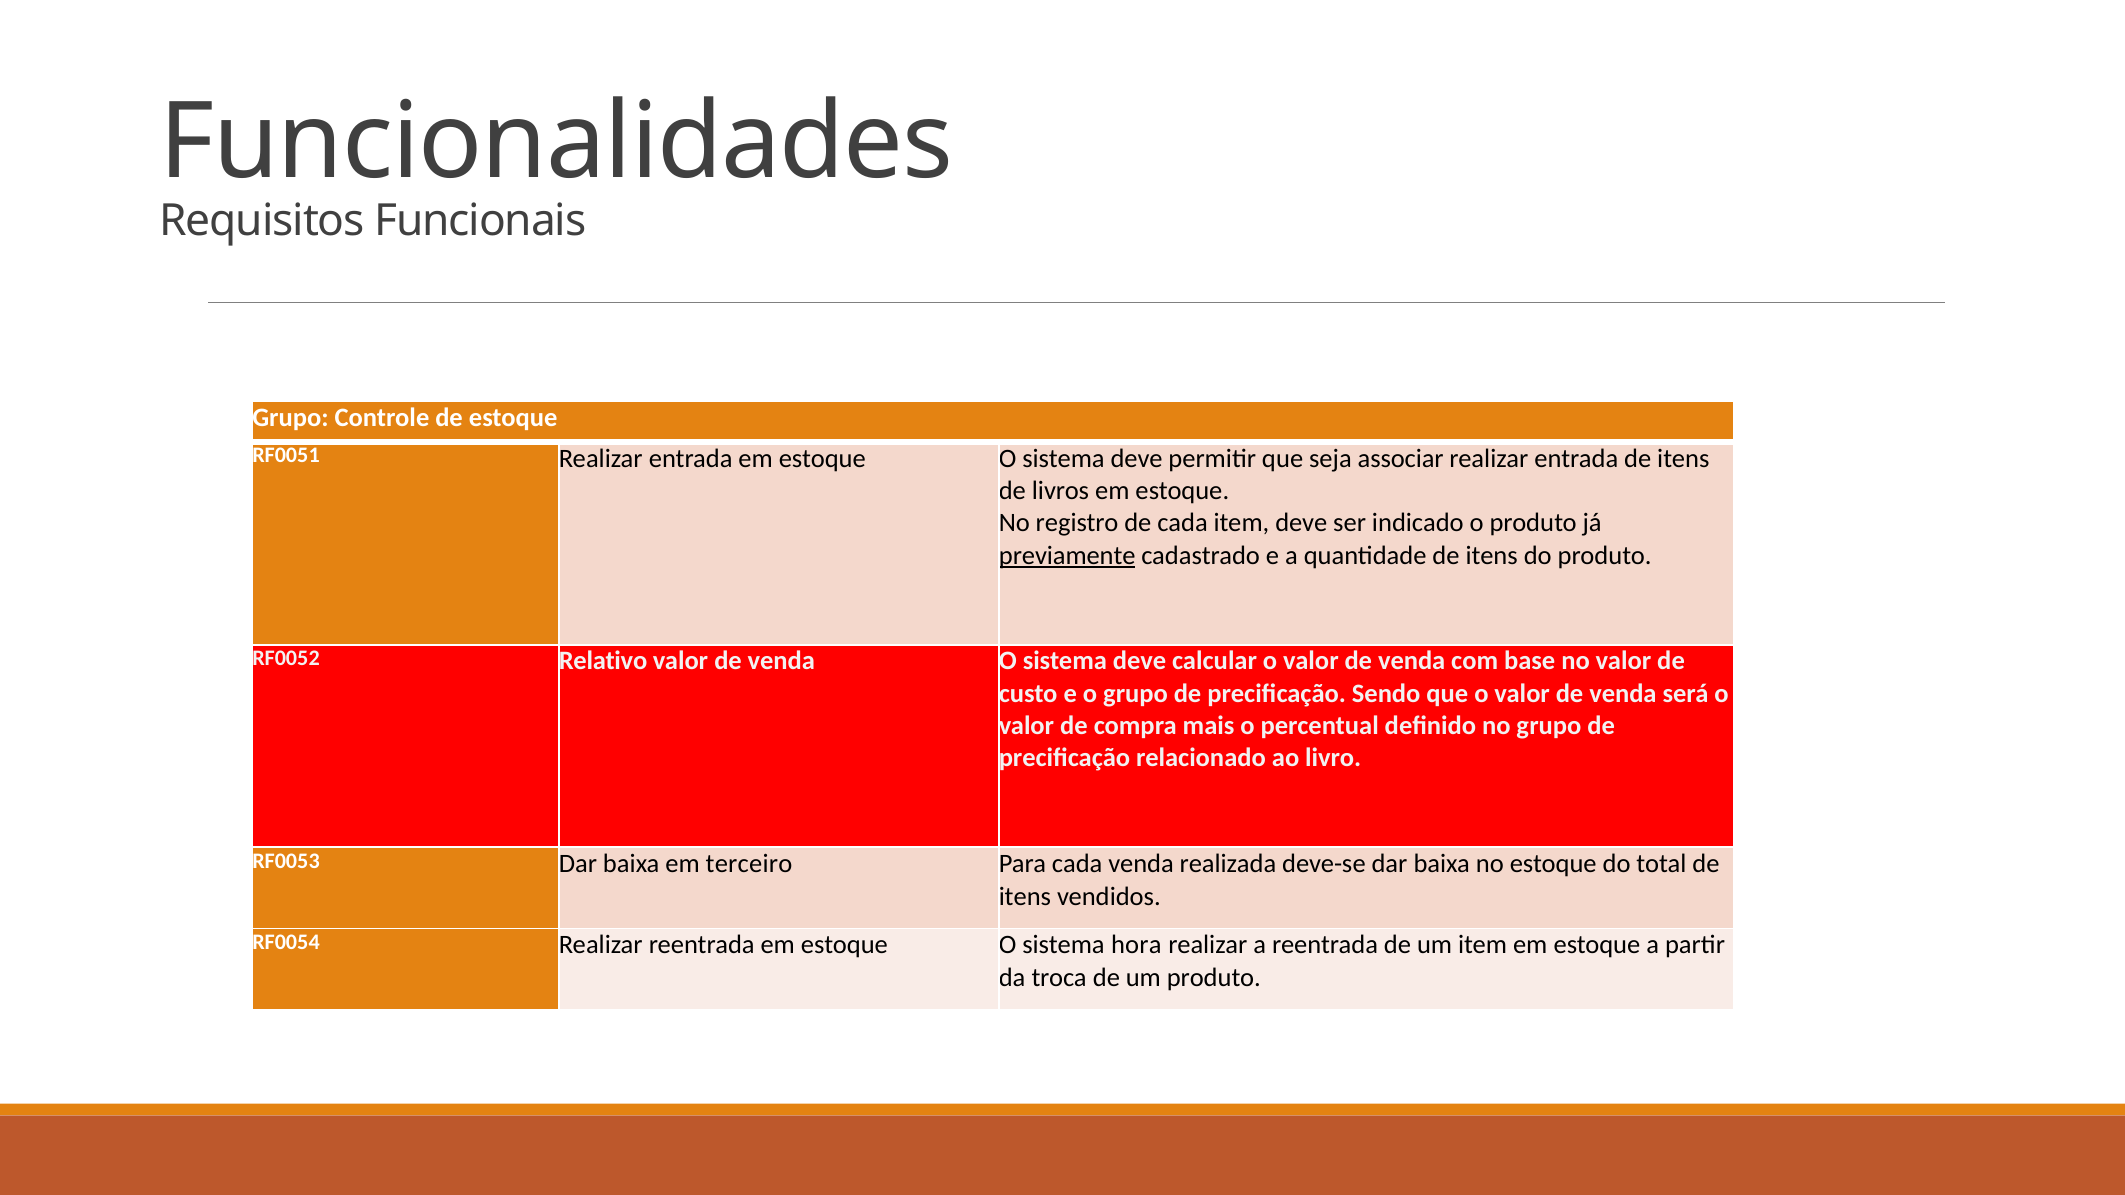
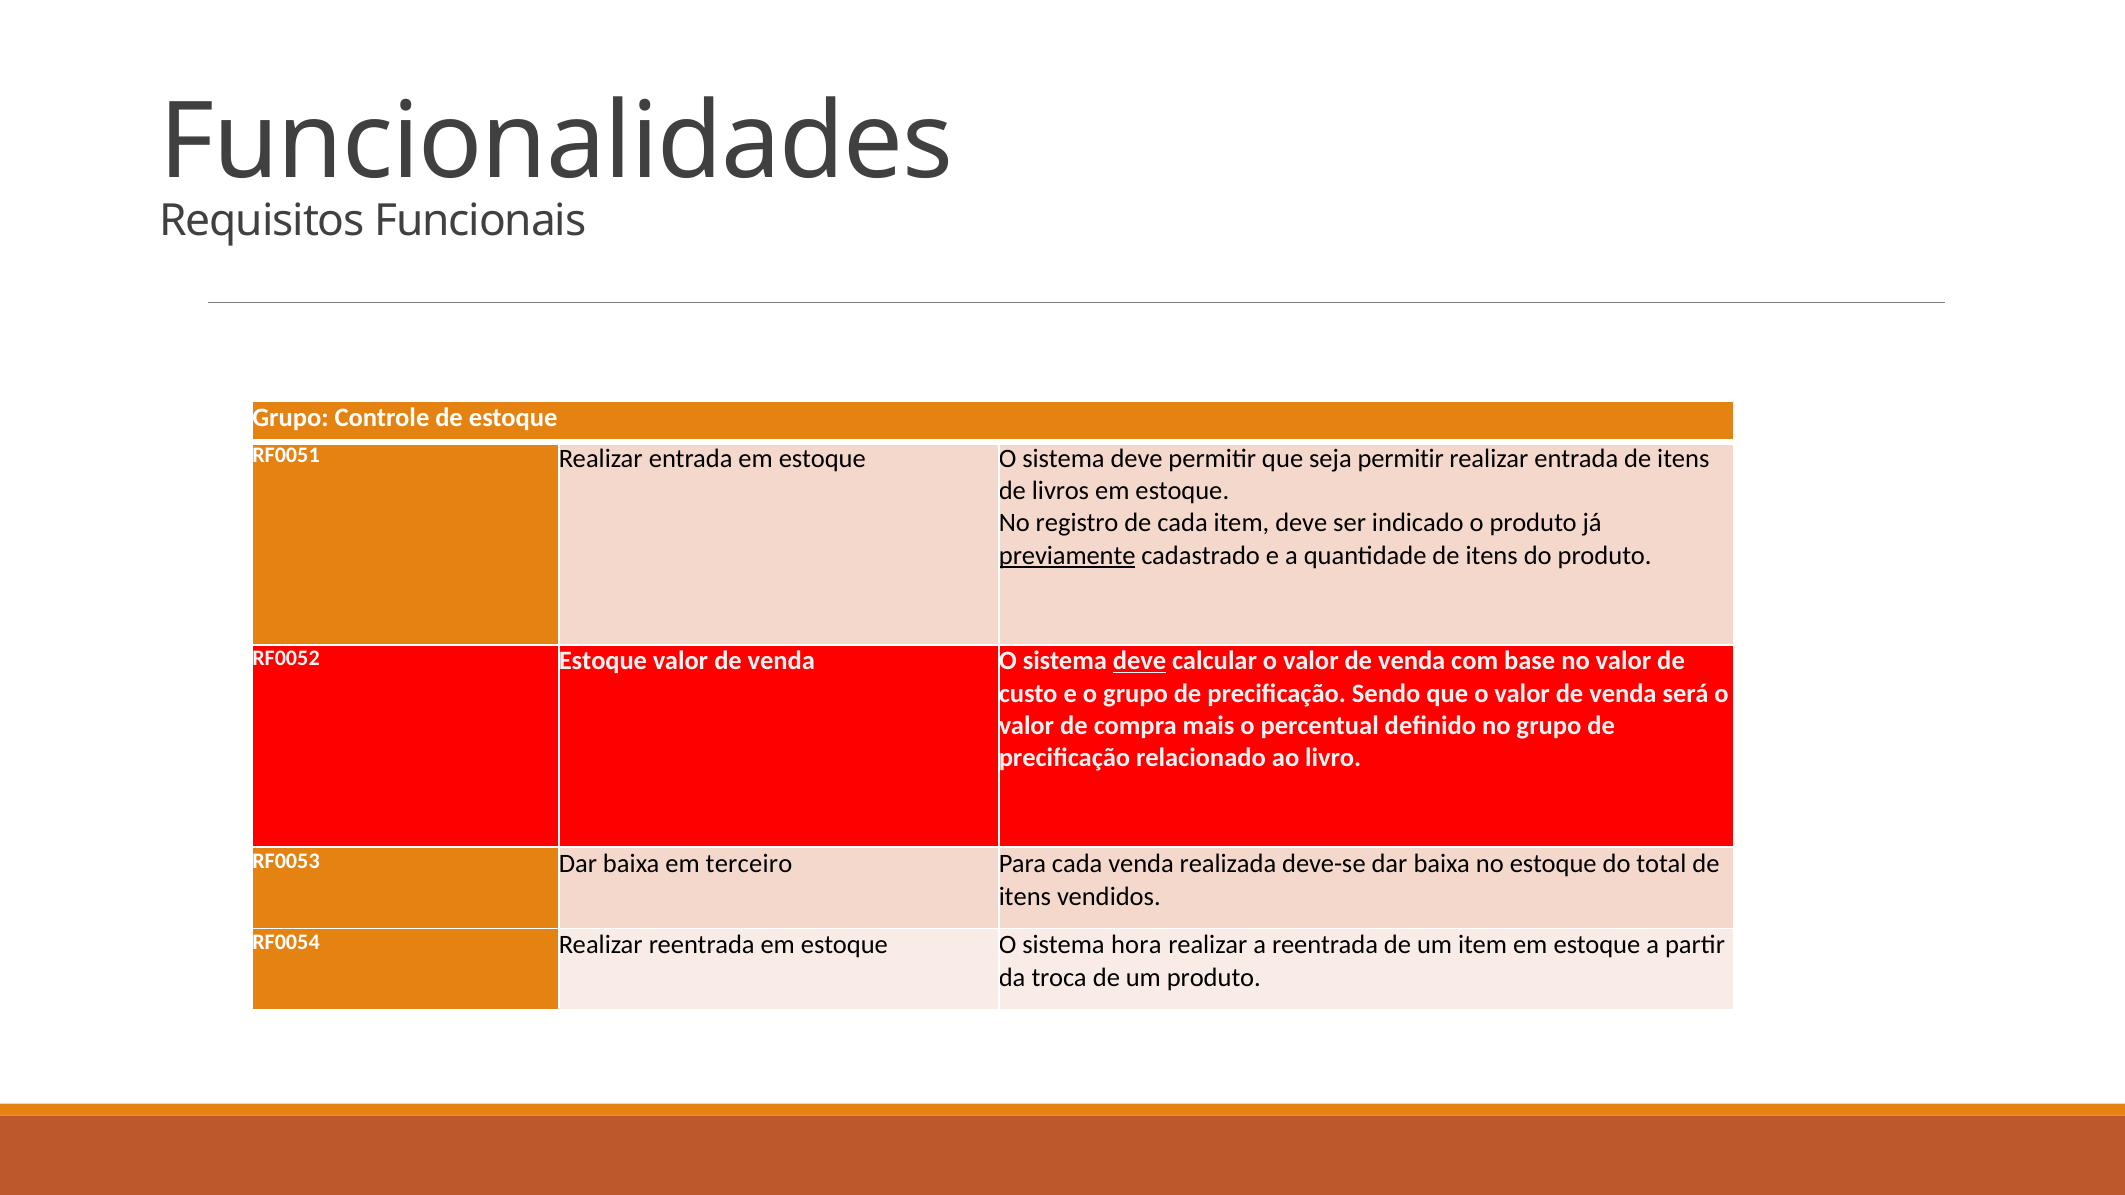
seja associar: associar -> permitir
RF0052 Relativo: Relativo -> Estoque
deve at (1140, 661) underline: none -> present
